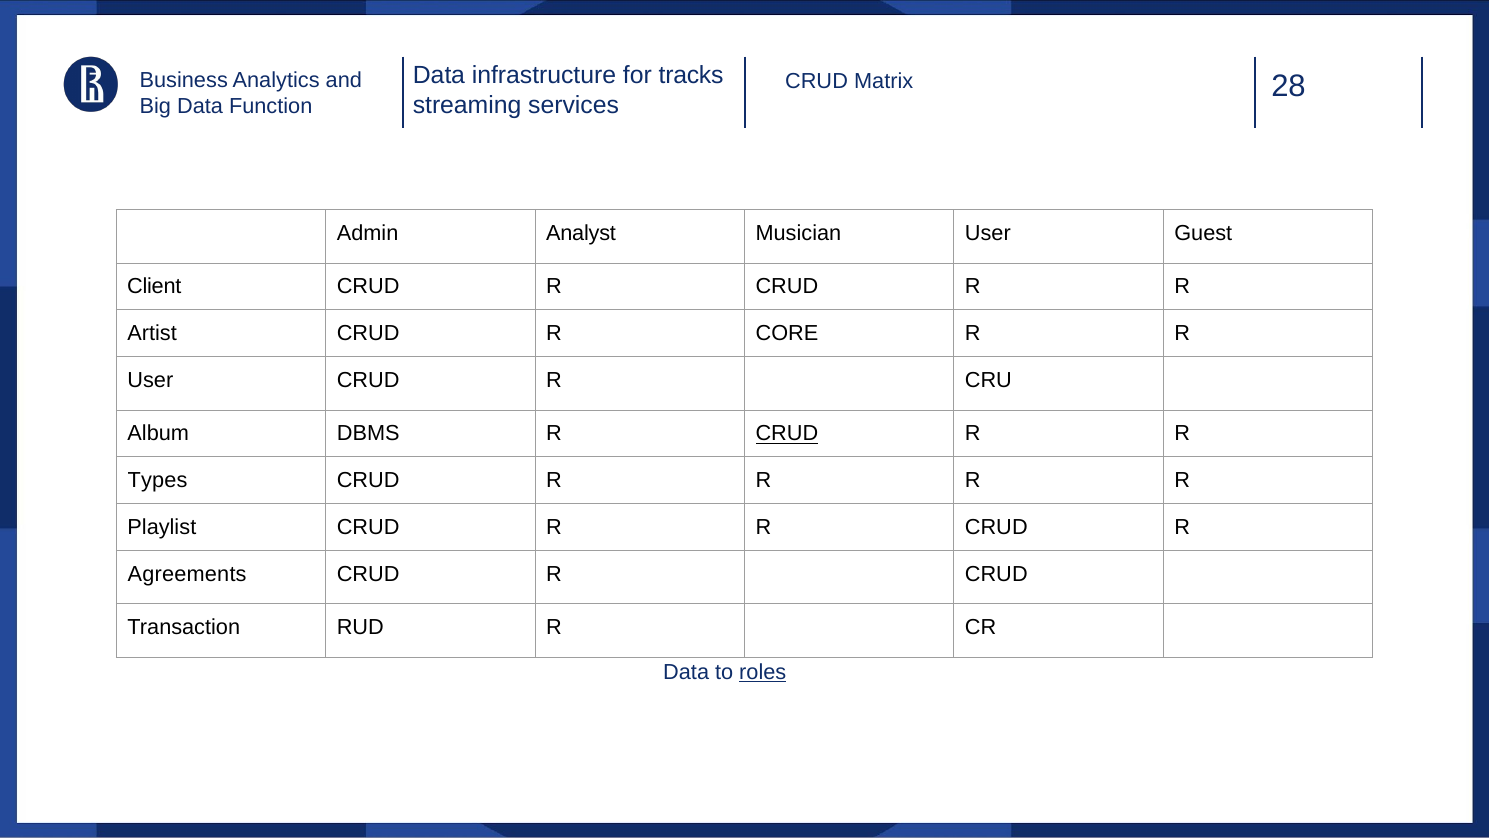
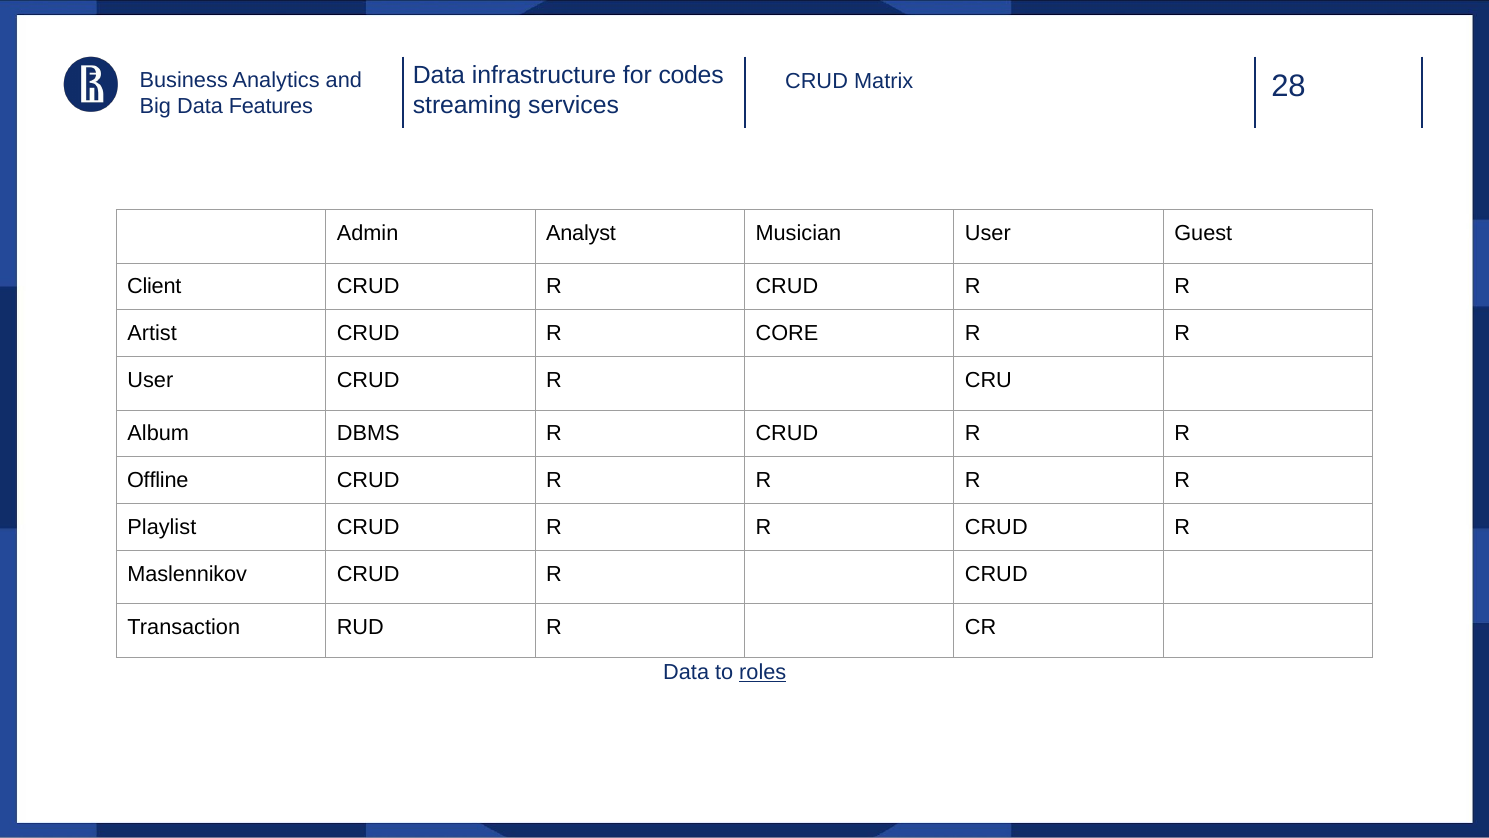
tracks: tracks -> codes
Function: Function -> Features
CRUD at (787, 434) underline: present -> none
Types: Types -> Offline
Agreements: Agreements -> Maslennikov
